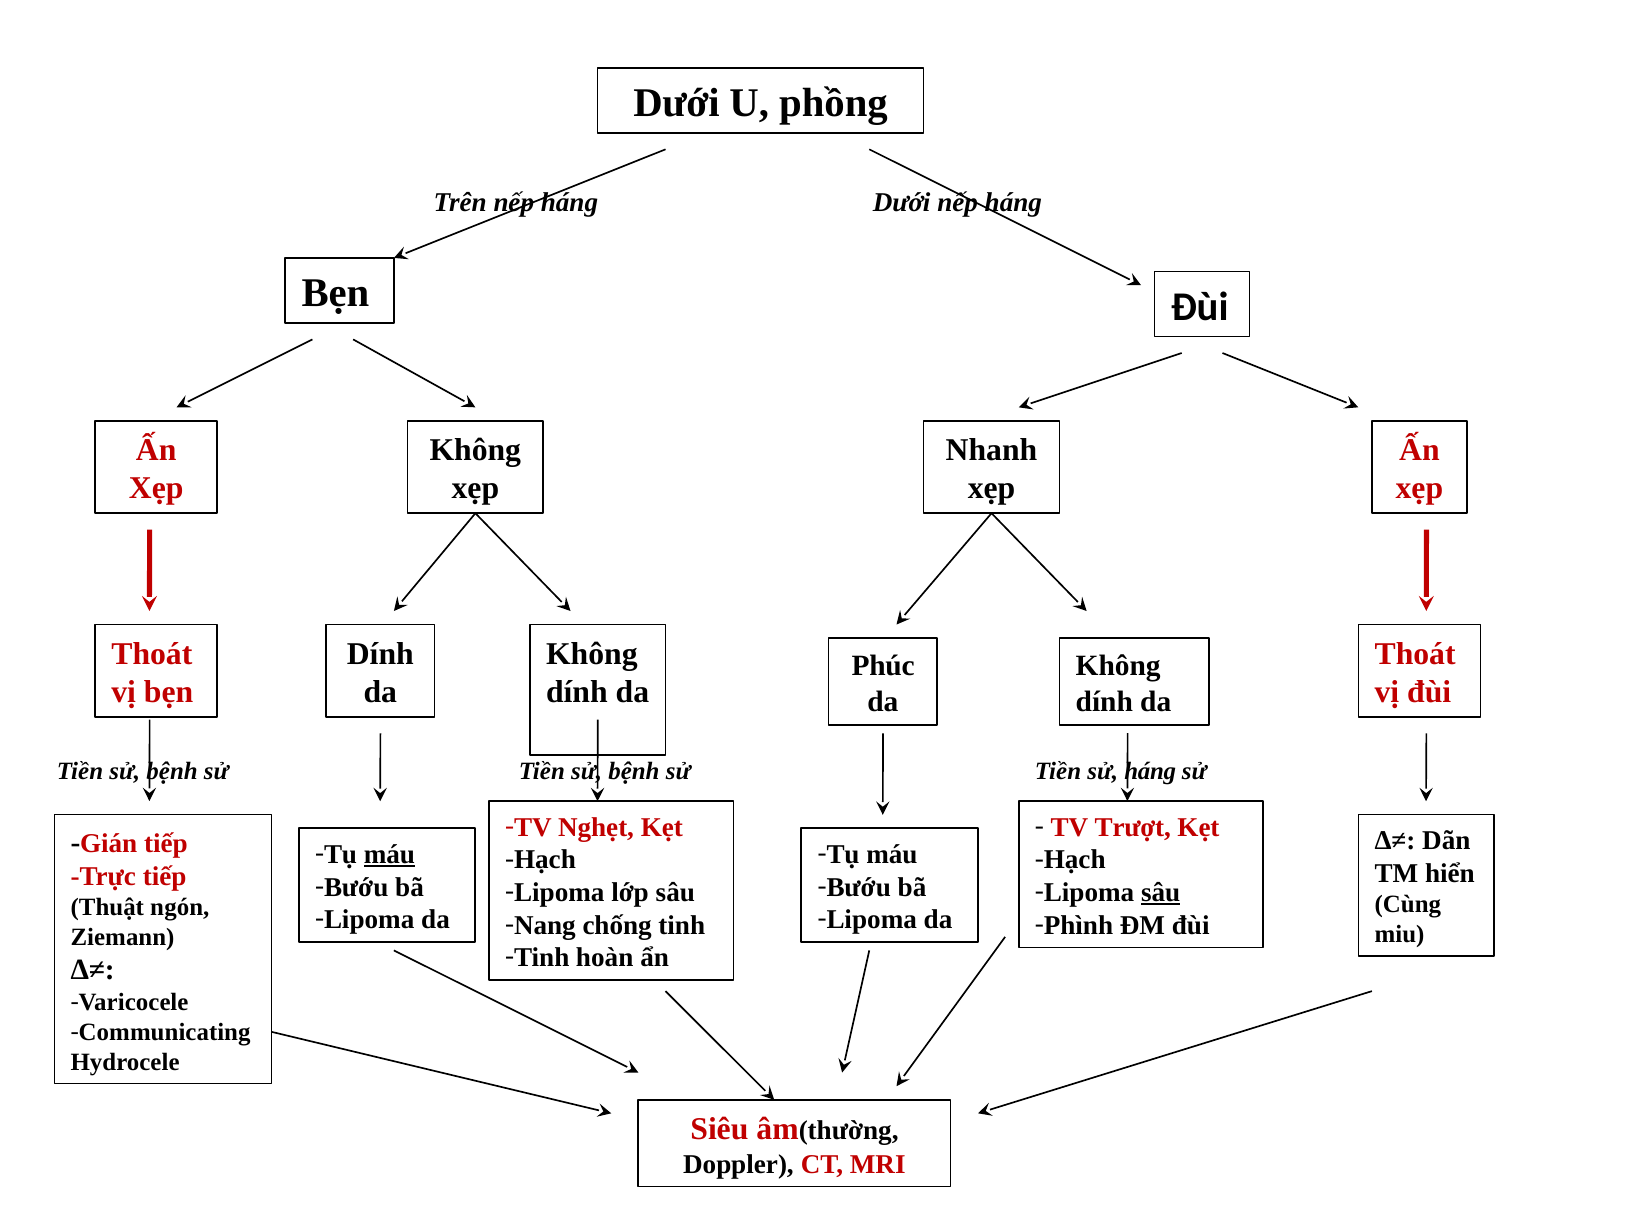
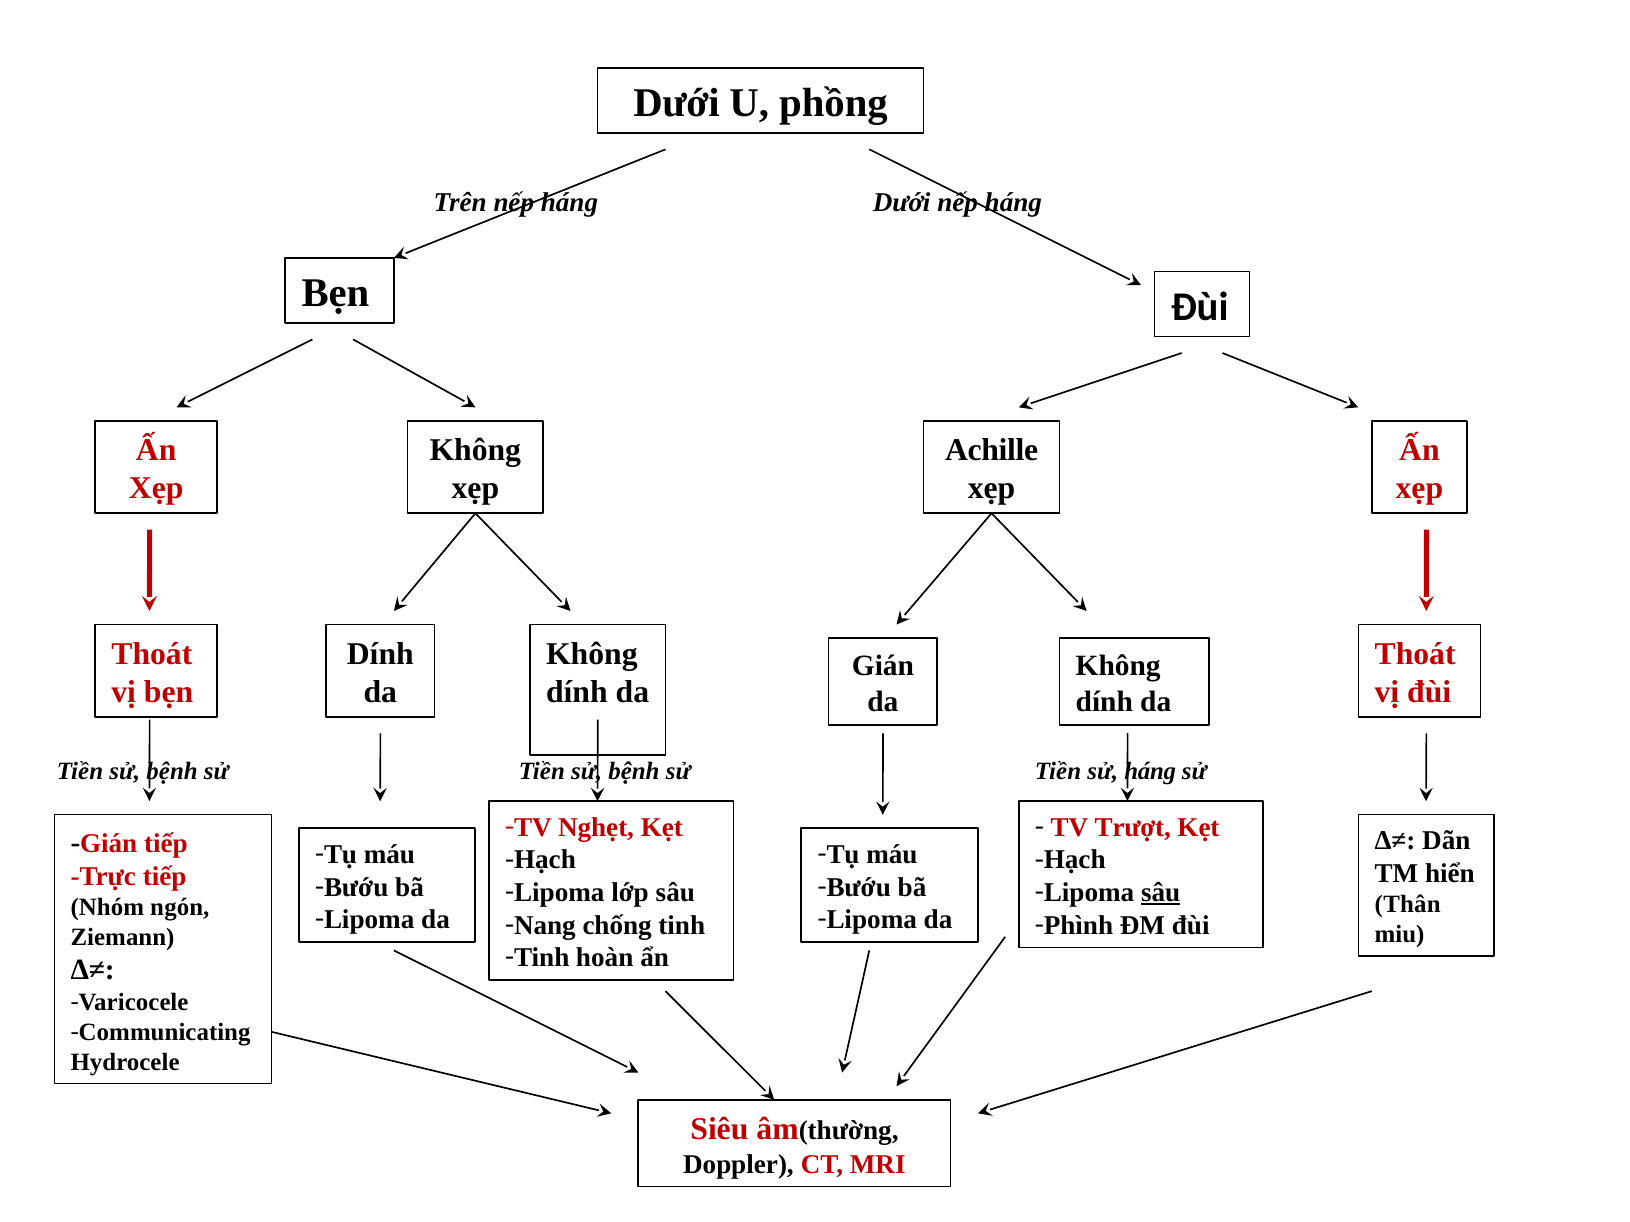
Nhanh: Nhanh -> Achille
Phúc at (883, 666): Phúc -> Gián
máu at (389, 855) underline: present -> none
Cùng: Cùng -> Thân
Thuật: Thuật -> Nhóm
